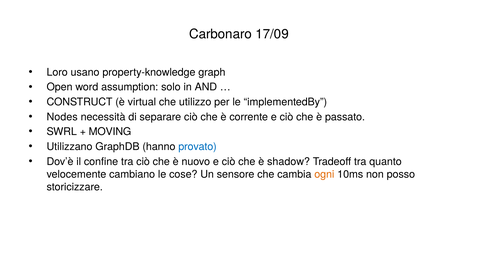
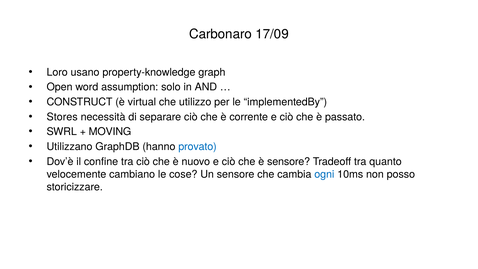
Nodes: Nodes -> Stores
è shadow: shadow -> sensore
ogni colour: orange -> blue
